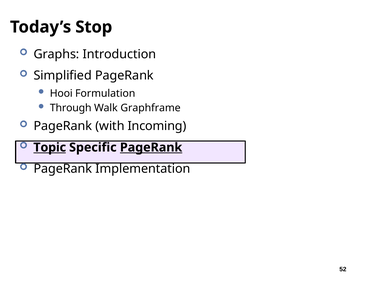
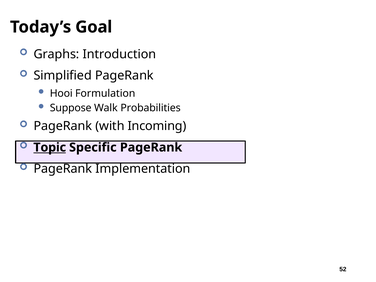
Stop: Stop -> Goal
Through: Through -> Suppose
Graphframe: Graphframe -> Probabilities
PageRank at (151, 147) underline: present -> none
